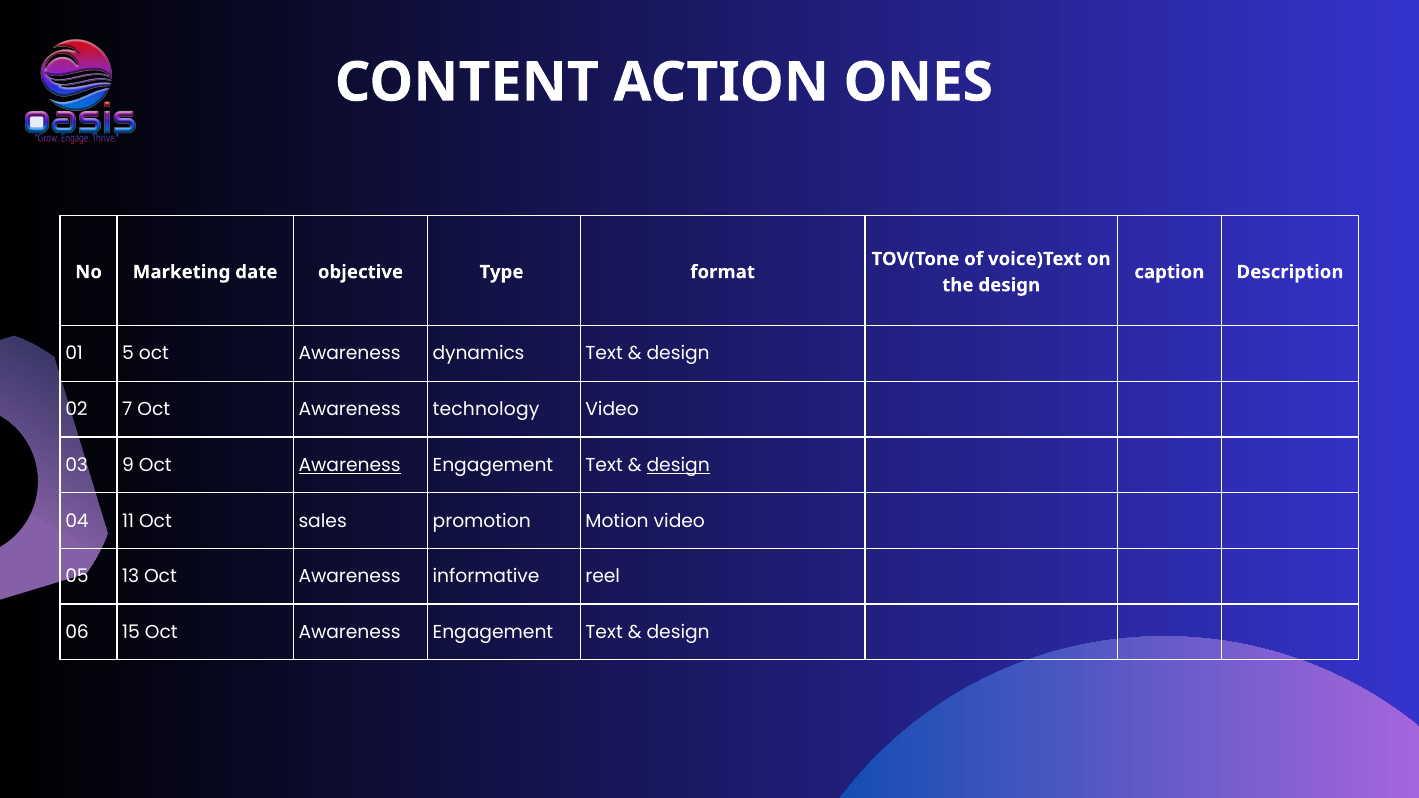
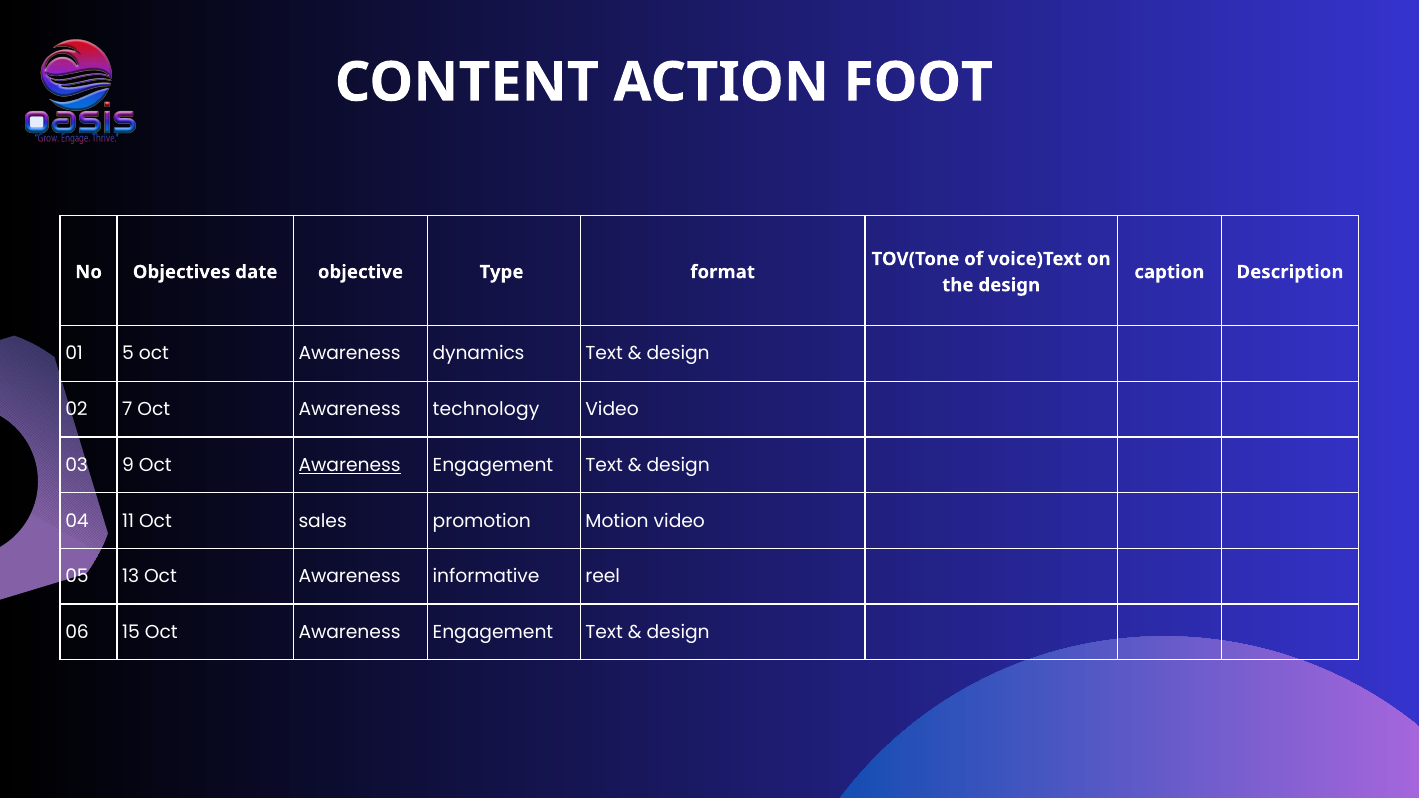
ONES: ONES -> FOOT
Marketing: Marketing -> Objectives
design at (678, 465) underline: present -> none
